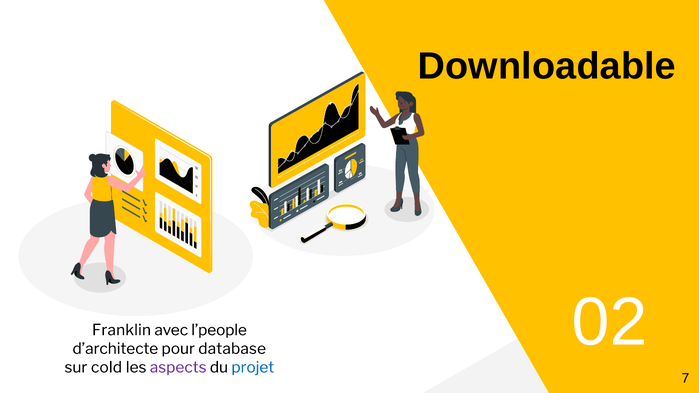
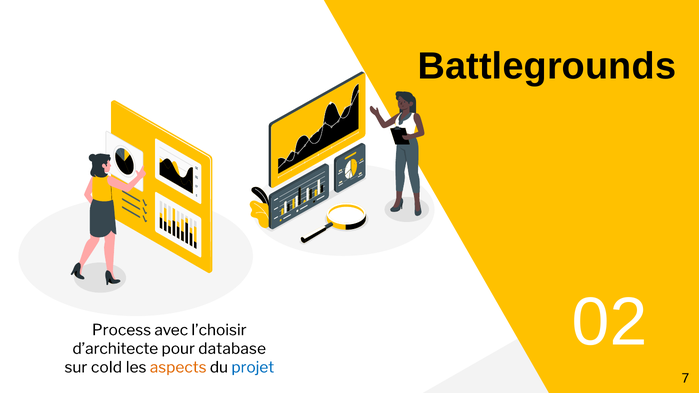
Downloadable: Downloadable -> Battlegrounds
Franklin: Franklin -> Process
l’people: l’people -> l’choisir
aspects colour: purple -> orange
